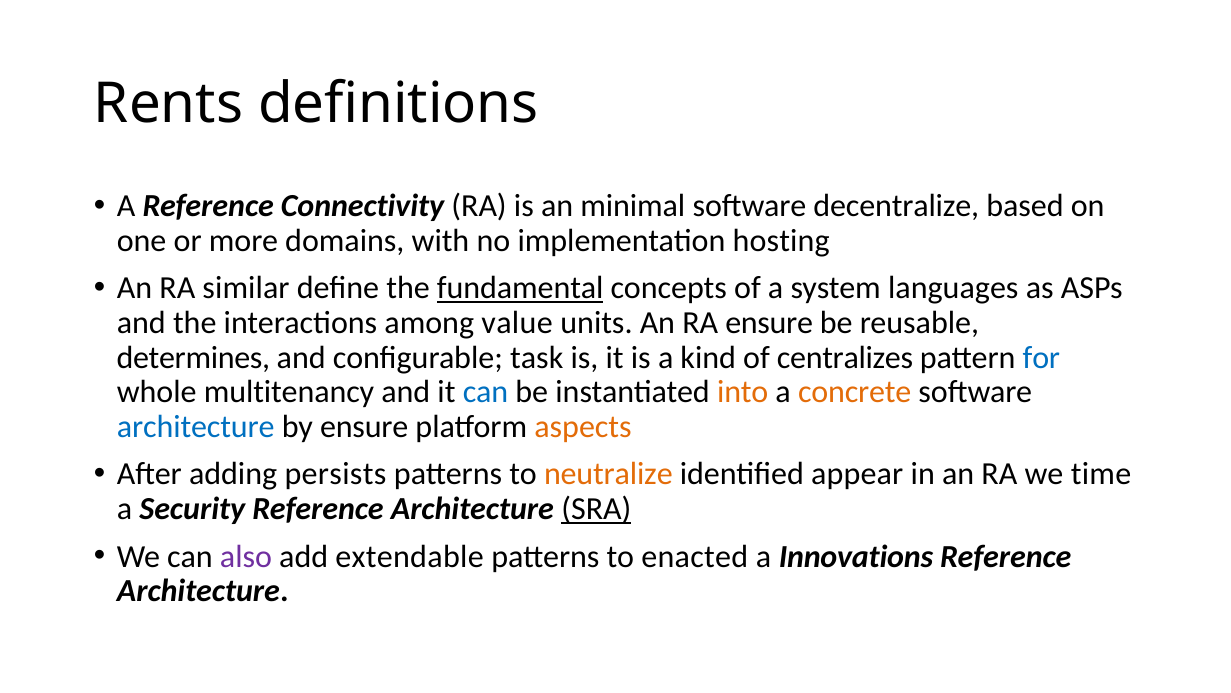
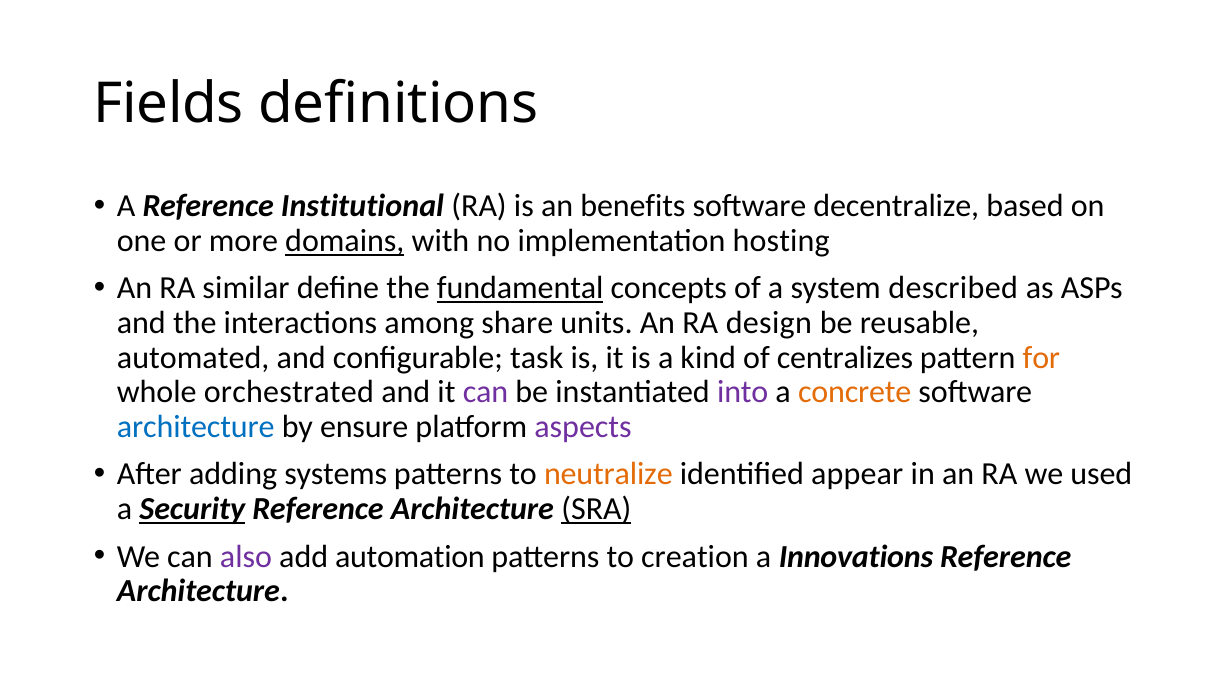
Rents: Rents -> Fields
Connectivity: Connectivity -> Institutional
minimal: minimal -> benefits
domains underline: none -> present
languages: languages -> described
value: value -> share
RA ensure: ensure -> design
determines: determines -> automated
for colour: blue -> orange
multitenancy: multitenancy -> orchestrated
can at (486, 392) colour: blue -> purple
into colour: orange -> purple
aspects colour: orange -> purple
persists: persists -> systems
time: time -> used
Security underline: none -> present
extendable: extendable -> automation
enacted: enacted -> creation
